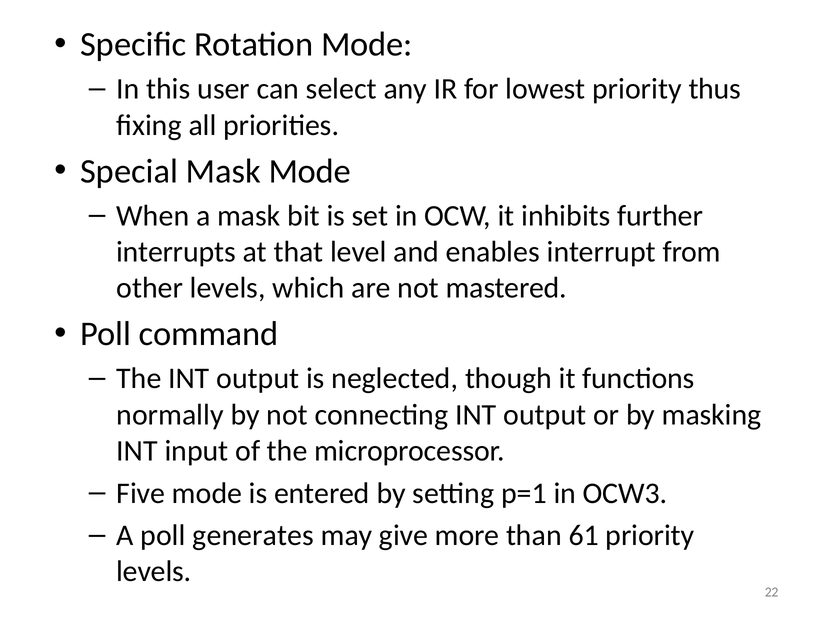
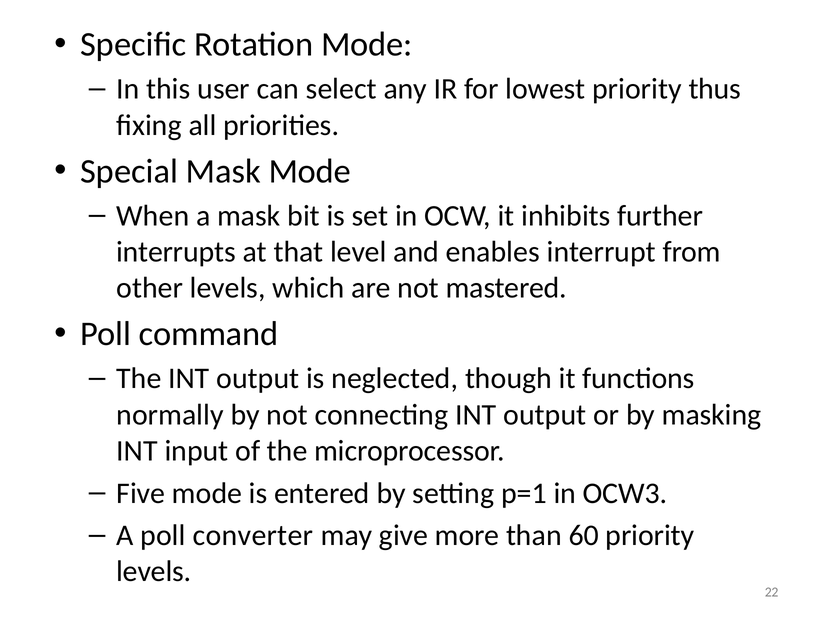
generates: generates -> converter
61: 61 -> 60
